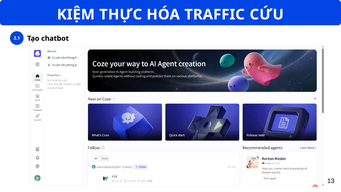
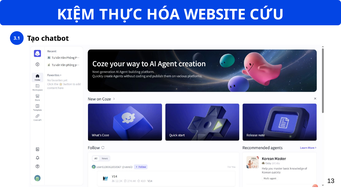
TRAFFIC: TRAFFIC -> WEBSITE
